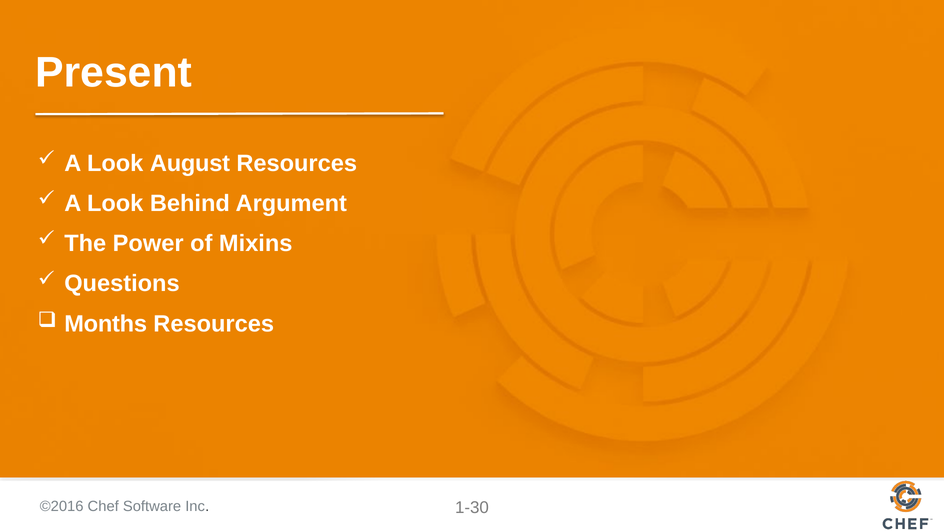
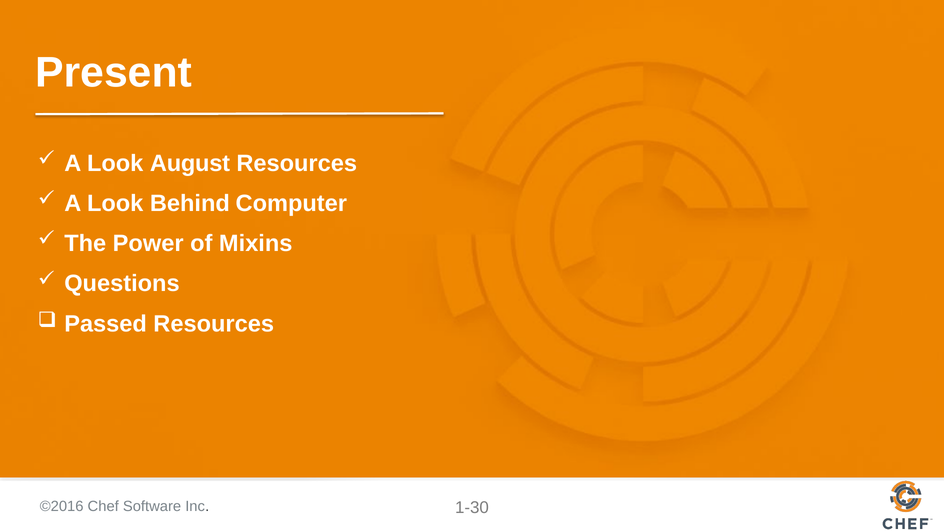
Argument: Argument -> Computer
Months: Months -> Passed
